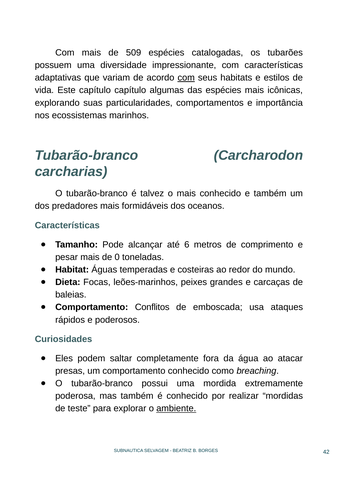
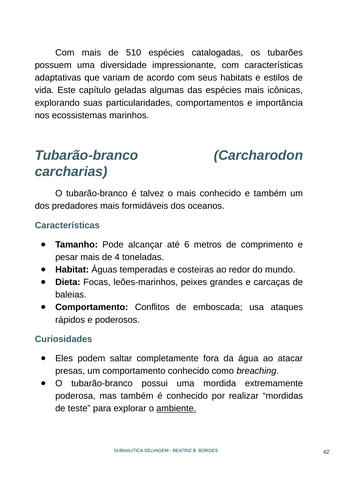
509: 509 -> 510
com at (186, 78) underline: present -> none
capítulo capítulo: capítulo -> geladas
0: 0 -> 4
